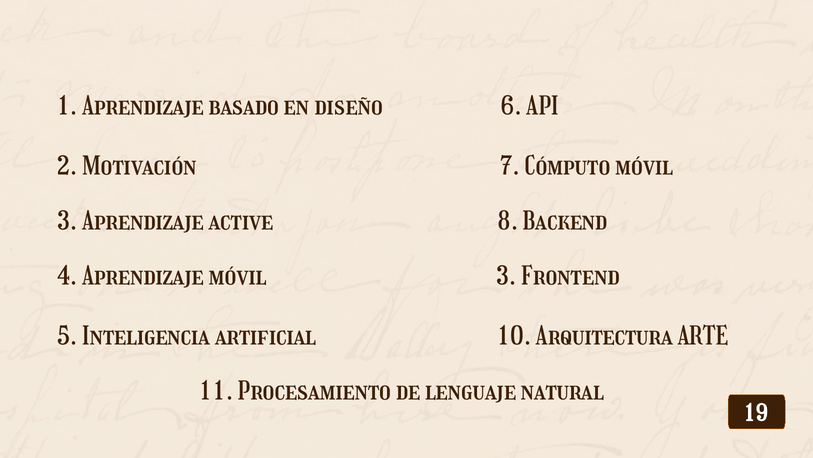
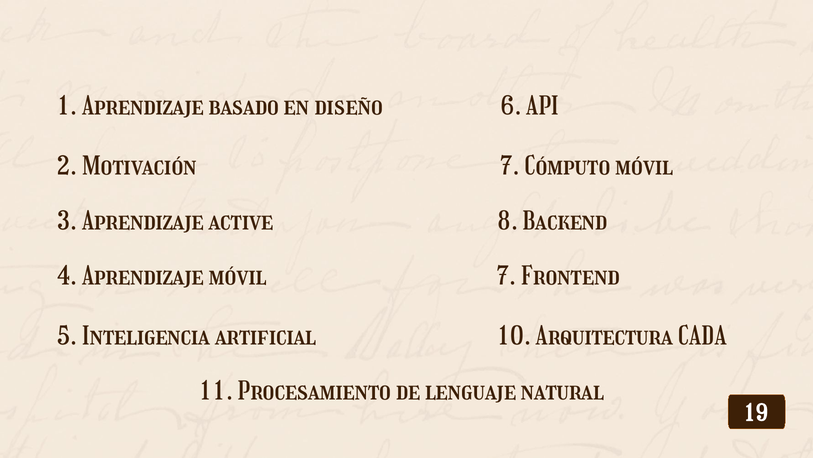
Aprendizaje móvil 3: 3 -> 7
ARTE: ARTE -> CADA
